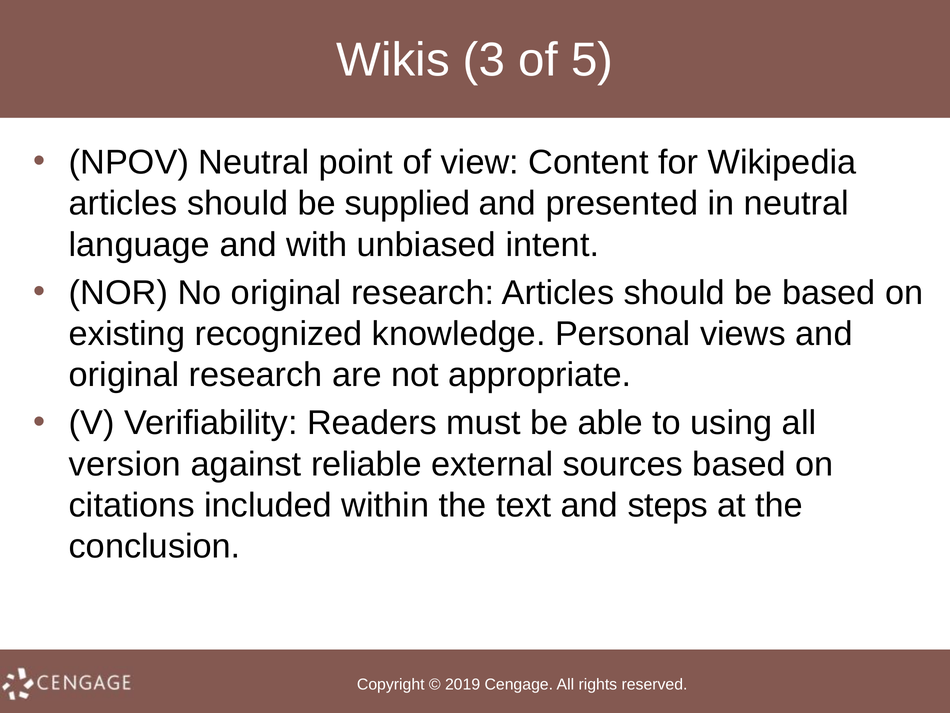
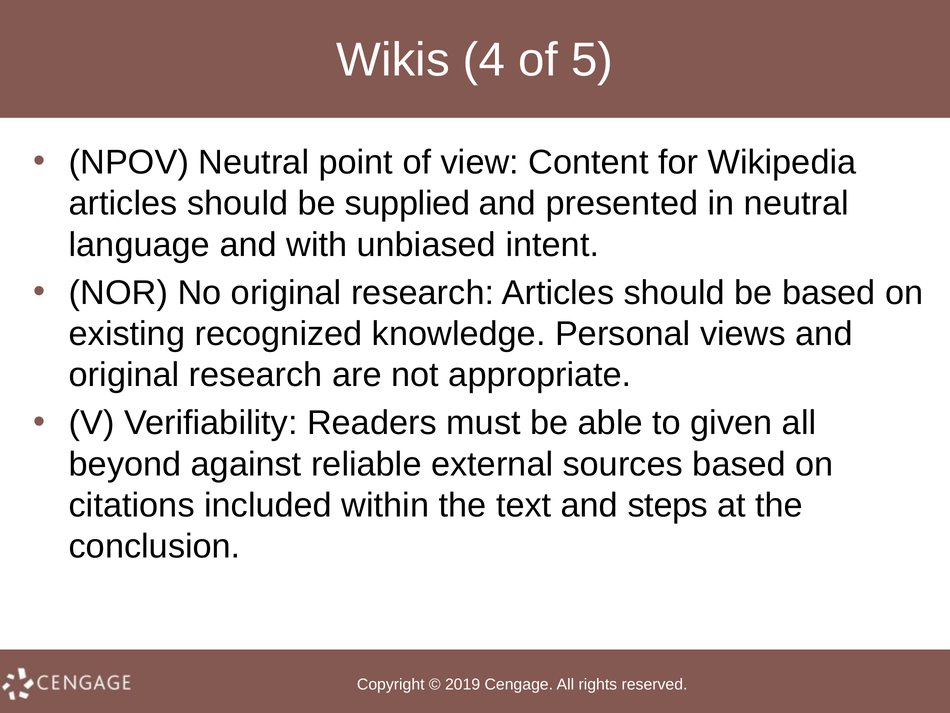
3: 3 -> 4
using: using -> given
version: version -> beyond
